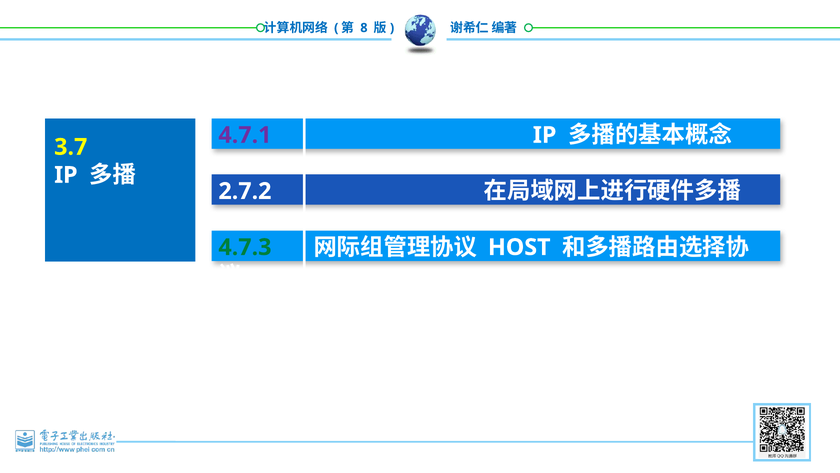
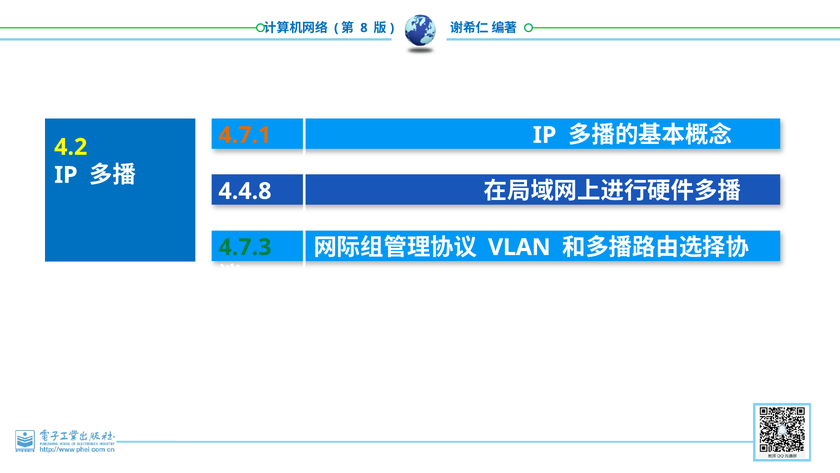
4.7.1 colour: purple -> orange
3.7: 3.7 -> 4.2
2.7.2: 2.7.2 -> 4.4.8
HOST: HOST -> VLAN
